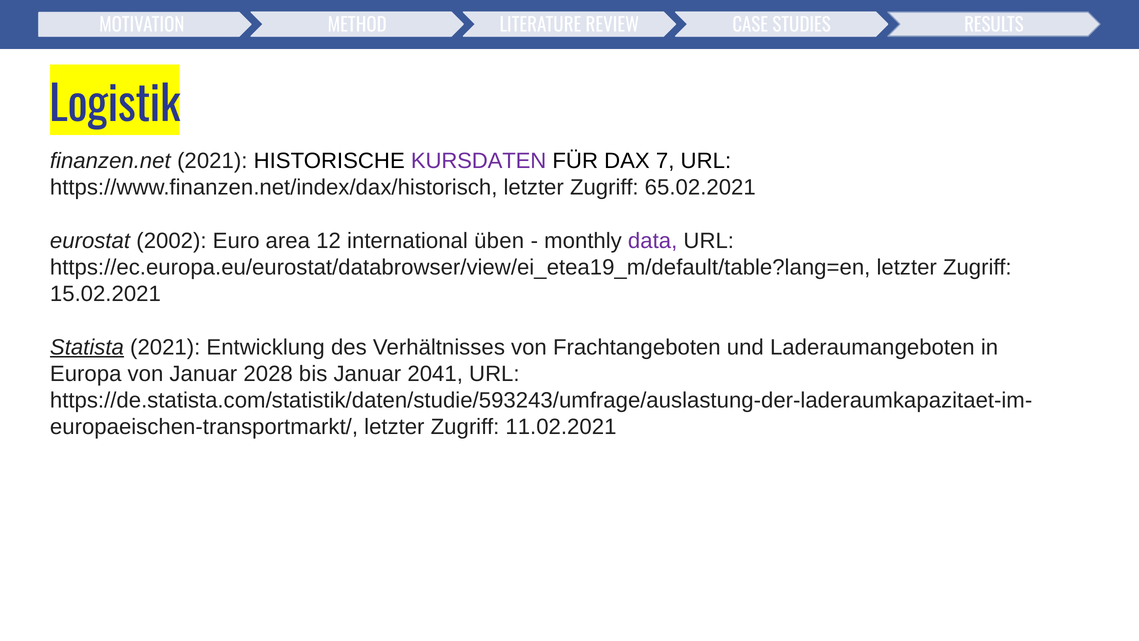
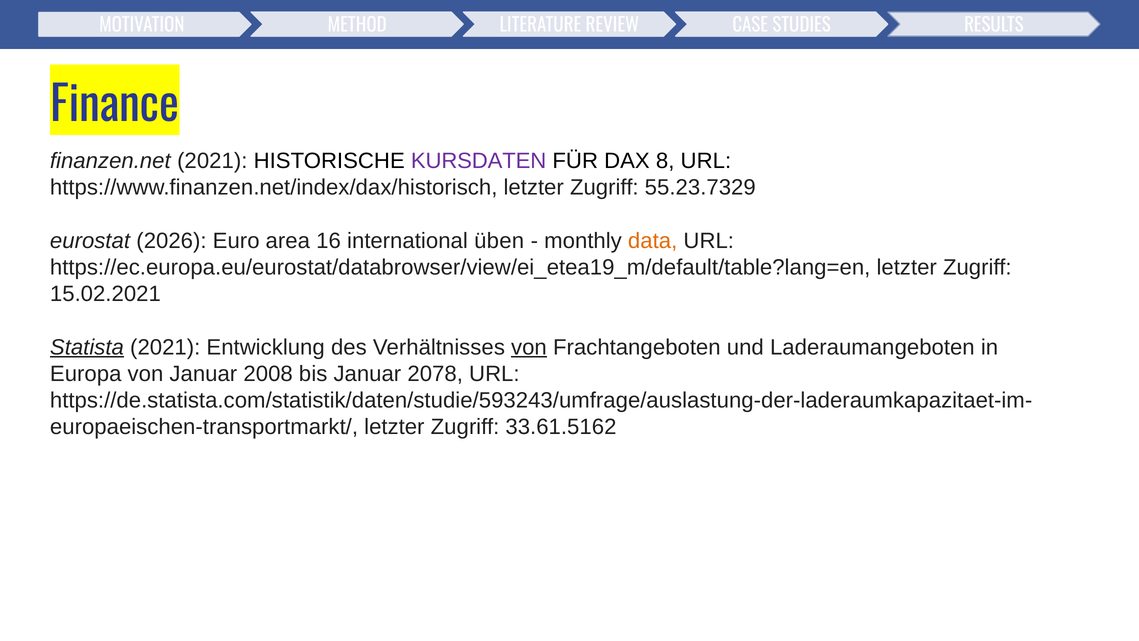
Logistik: Logistik -> Finance
7: 7 -> 8
65.02.2021: 65.02.2021 -> 55.23.7329
2002: 2002 -> 2026
12: 12 -> 16
data colour: purple -> orange
von at (529, 347) underline: none -> present
2028: 2028 -> 2008
2041: 2041 -> 2078
11.02.2021: 11.02.2021 -> 33.61.5162
